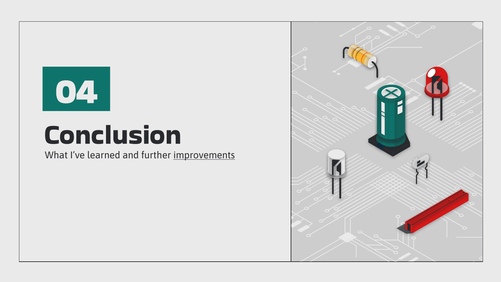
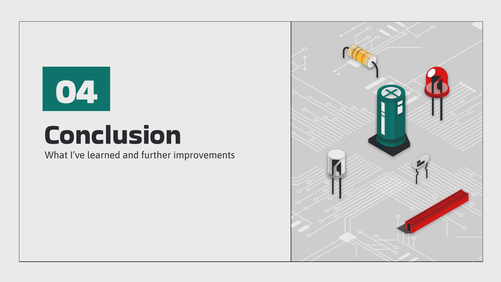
improvements underline: present -> none
